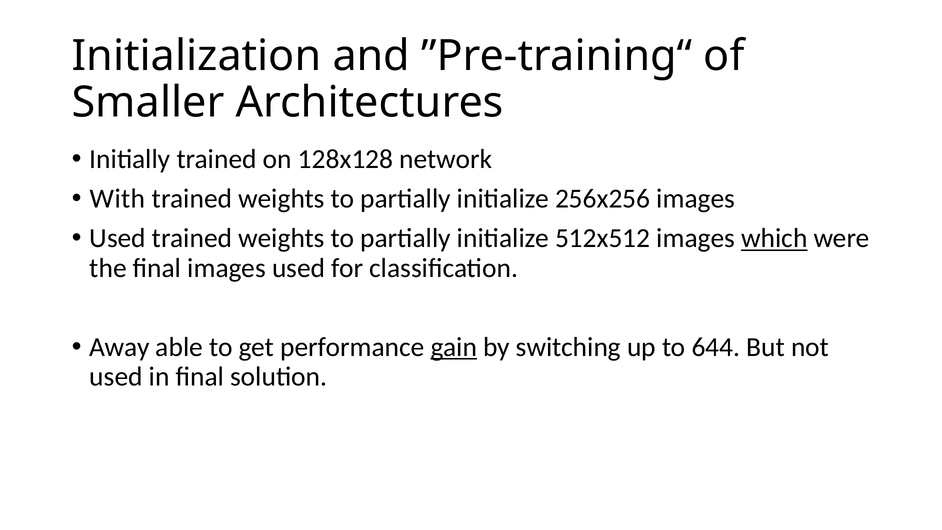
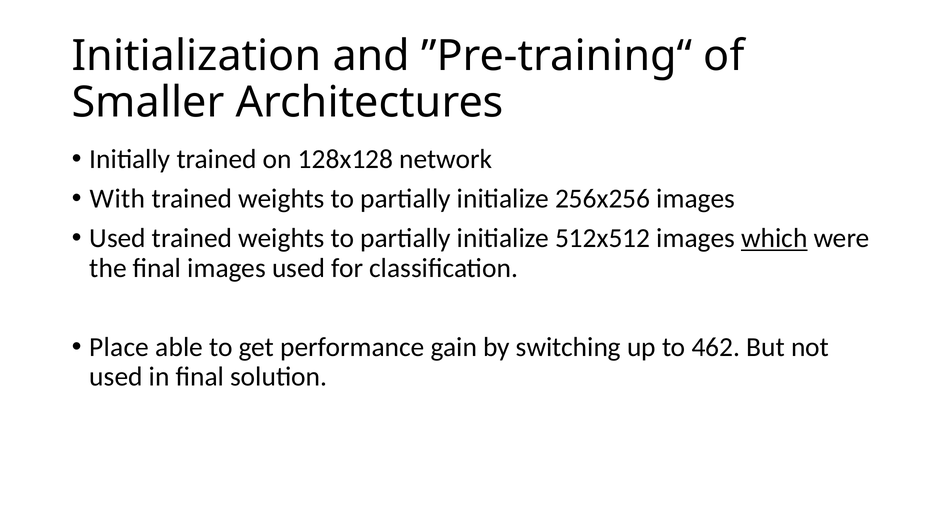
Away: Away -> Place
gain underline: present -> none
644: 644 -> 462
